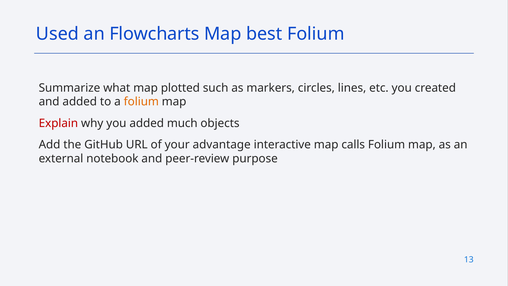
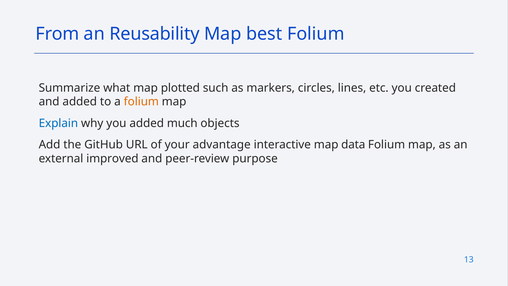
Used: Used -> From
Flowcharts: Flowcharts -> Reusability
Explain colour: red -> blue
calls: calls -> data
notebook: notebook -> improved
